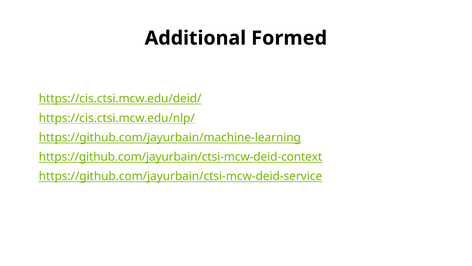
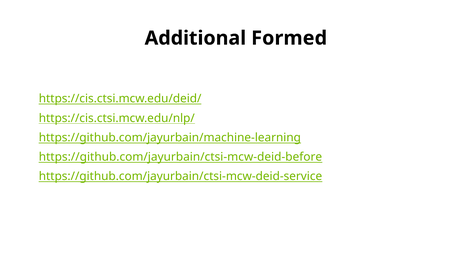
https://github.com/jayurbain/ctsi-mcw-deid-context: https://github.com/jayurbain/ctsi-mcw-deid-context -> https://github.com/jayurbain/ctsi-mcw-deid-before
